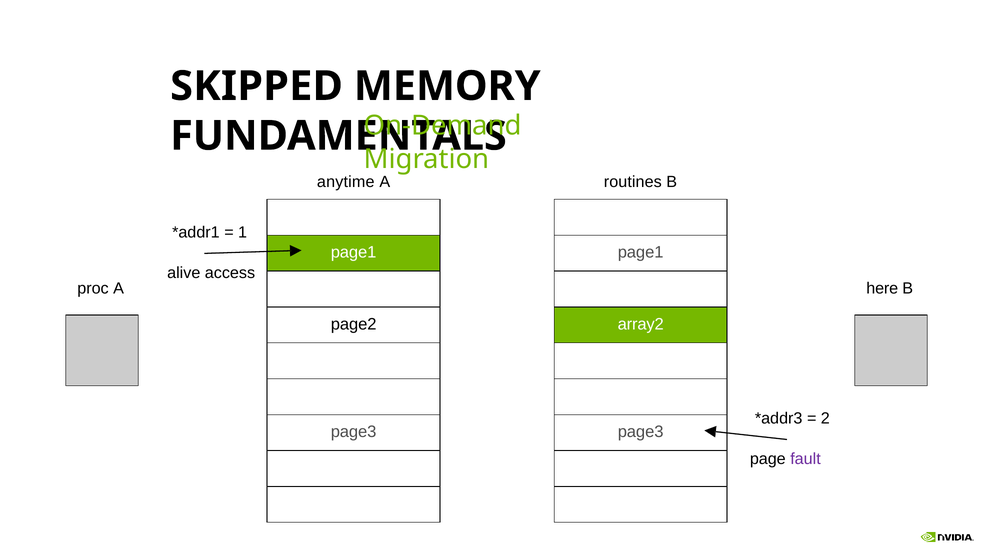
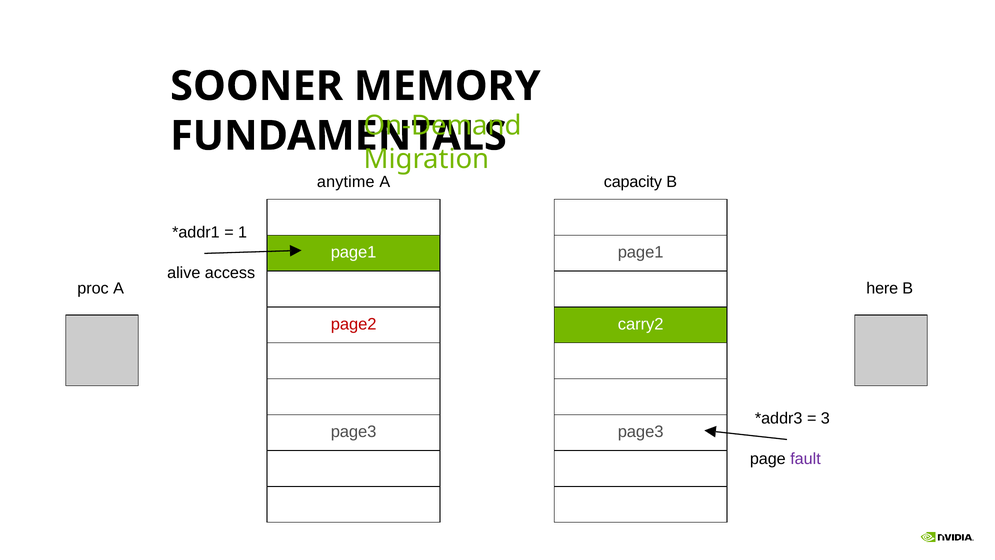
SKIPPED: SKIPPED -> SOONER
routines: routines -> capacity
page2 colour: black -> red
array2: array2 -> carry2
2: 2 -> 3
